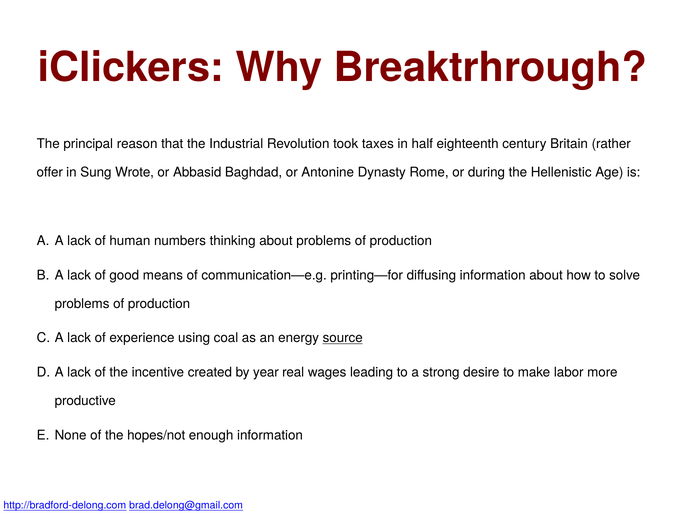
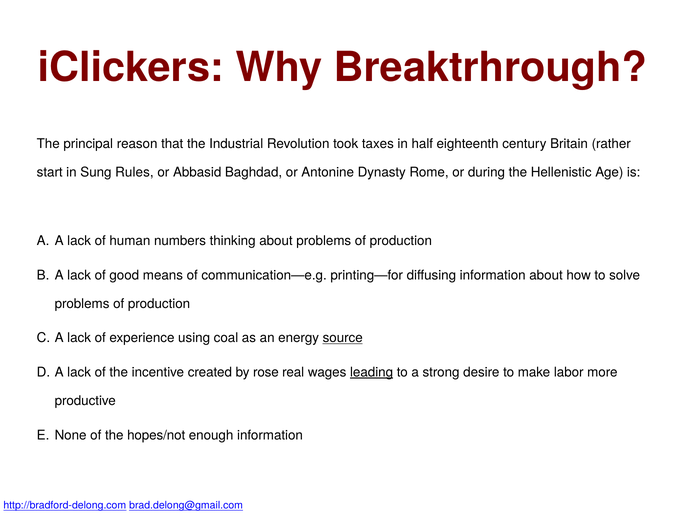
offer: offer -> start
Wrote: Wrote -> Rules
year: year -> rose
leading underline: none -> present
